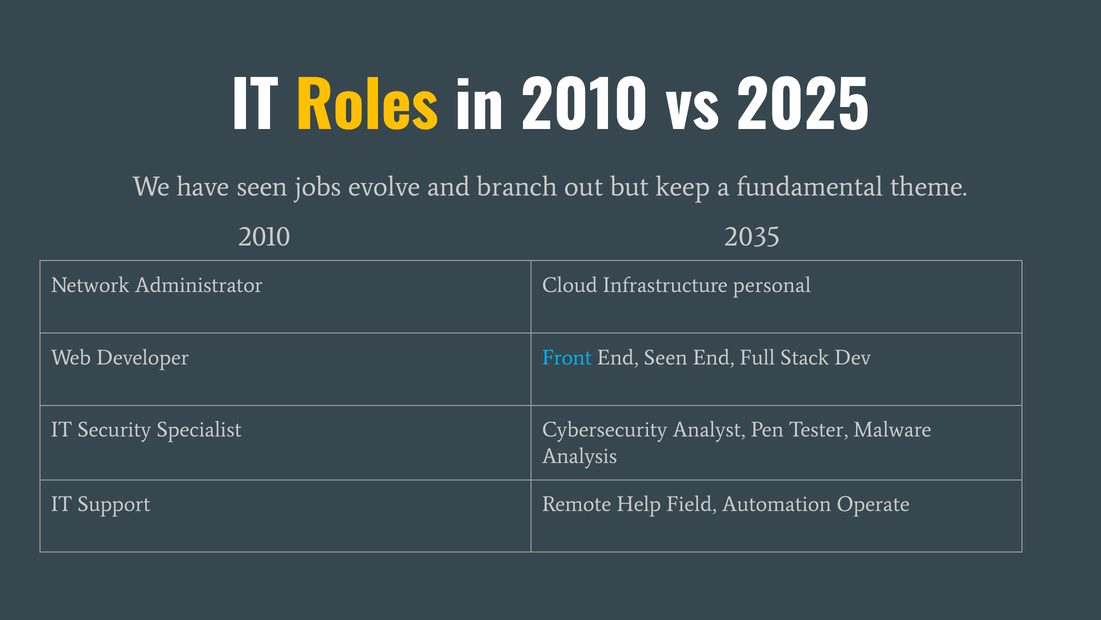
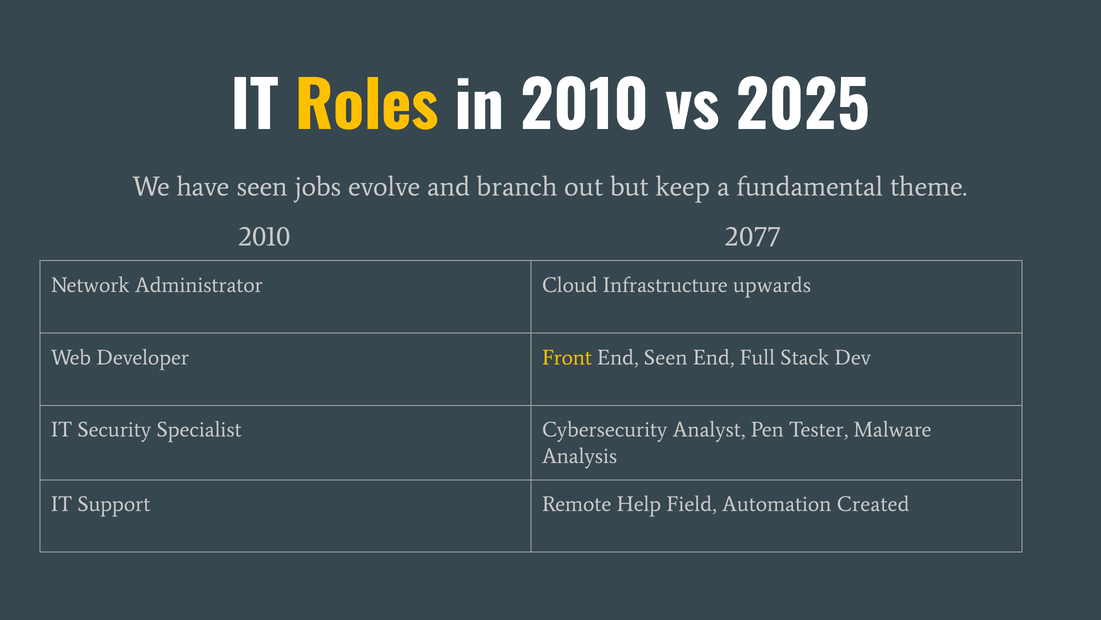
2035: 2035 -> 2077
personal: personal -> upwards
Front colour: light blue -> yellow
Operate: Operate -> Created
